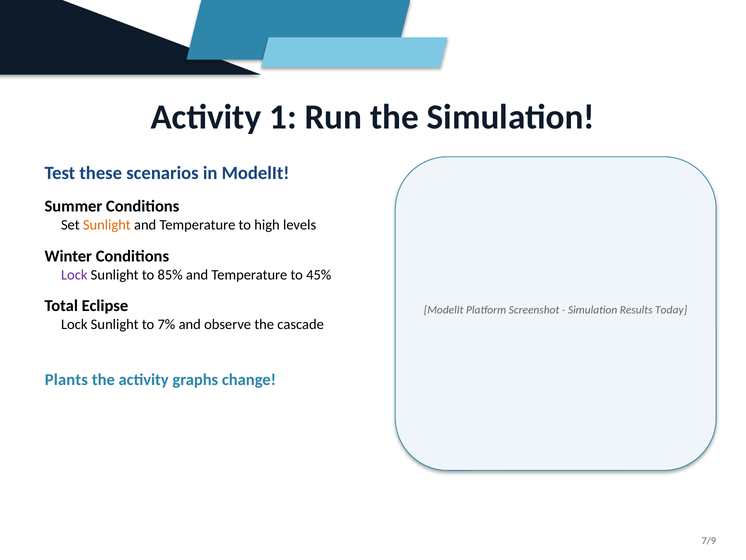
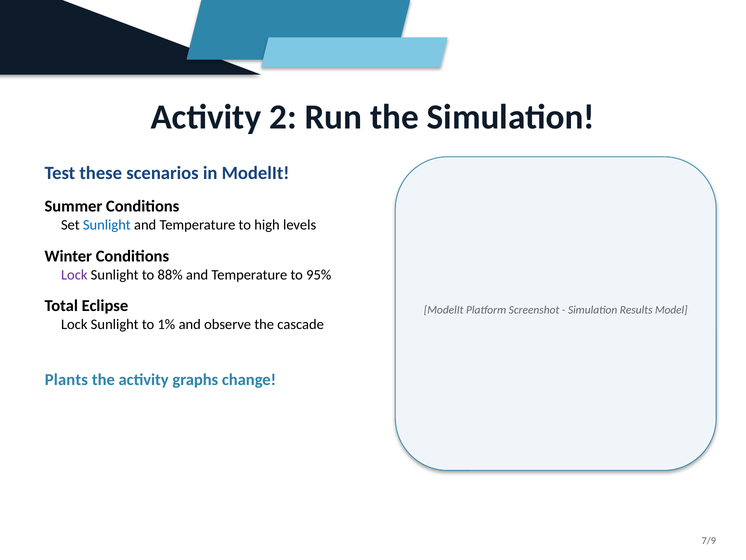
1: 1 -> 2
Sunlight at (107, 225) colour: orange -> blue
85%: 85% -> 88%
45%: 45% -> 95%
Today: Today -> Model
7%: 7% -> 1%
